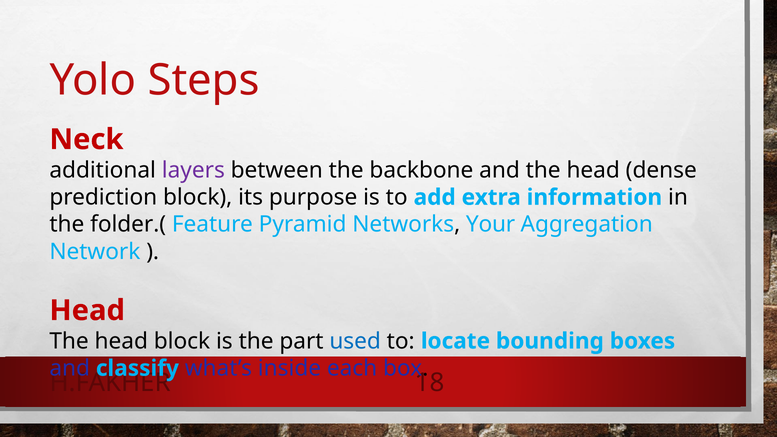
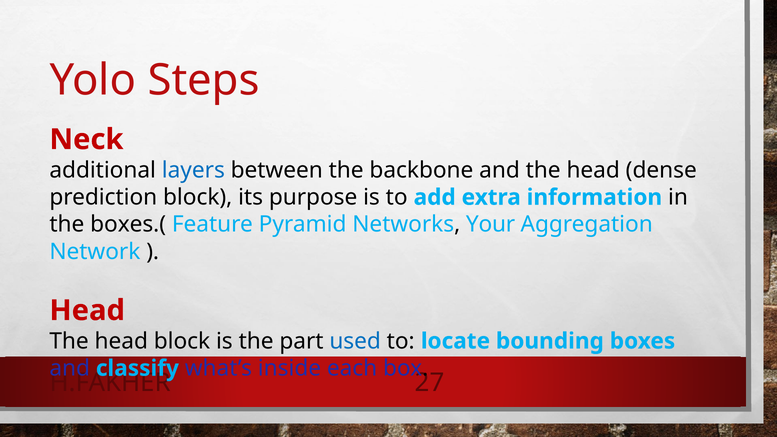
layers colour: purple -> blue
folder.(: folder.( -> boxes.(
18: 18 -> 27
